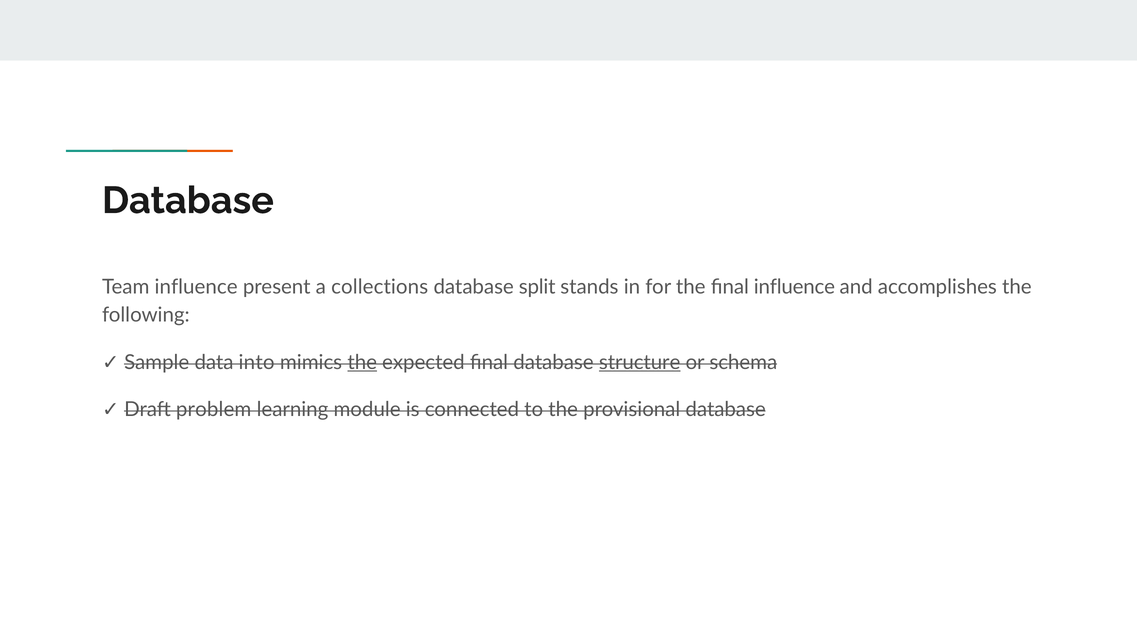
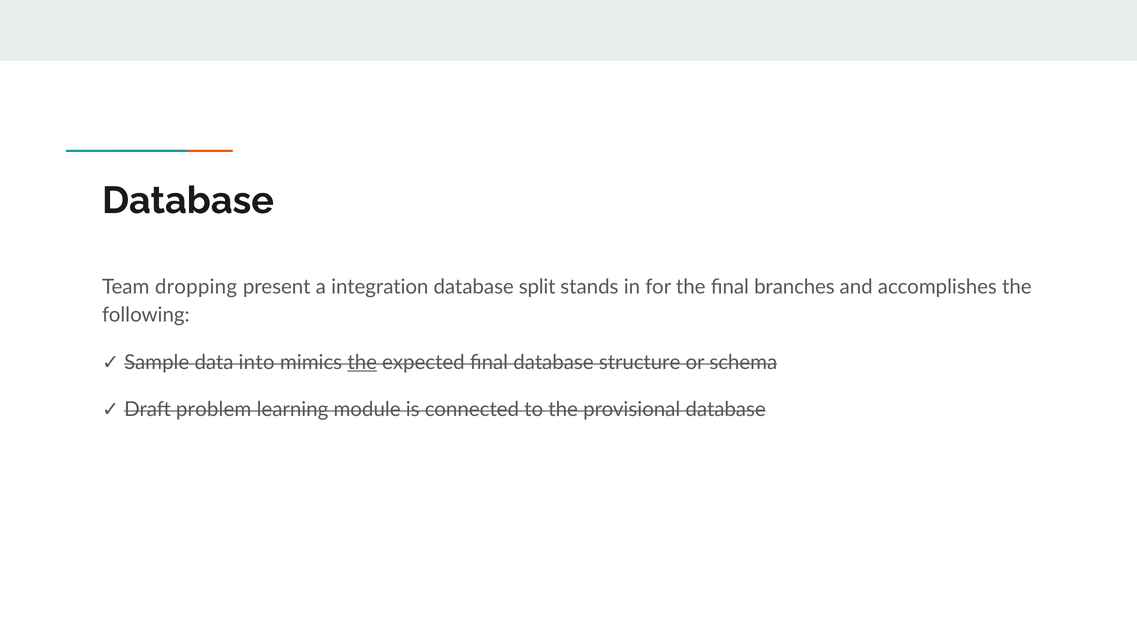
Team influence: influence -> dropping
collections: collections -> integration
final influence: influence -> branches
structure underline: present -> none
